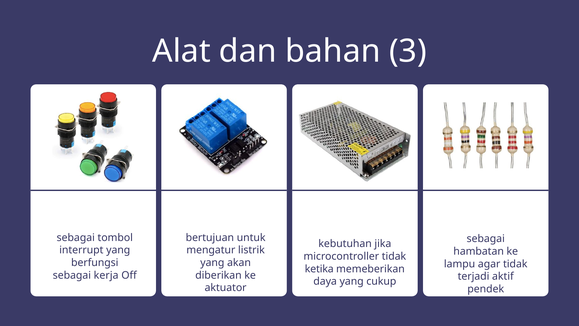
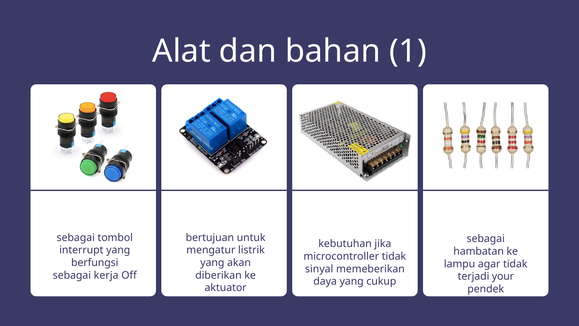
3: 3 -> 1
ketika: ketika -> sinyal
aktif: aktif -> your
